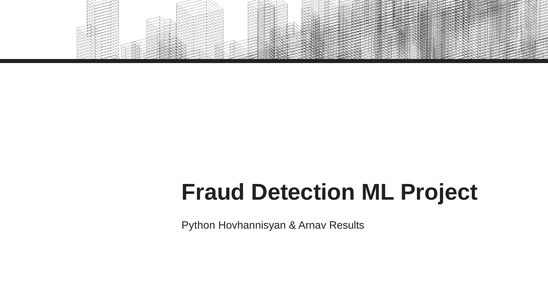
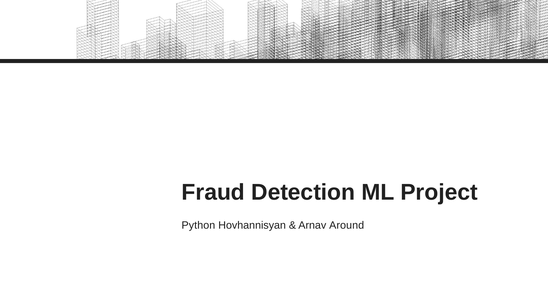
Results: Results -> Around
